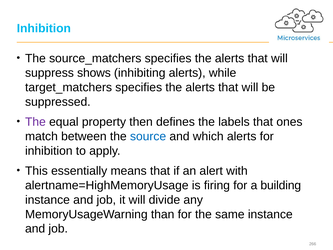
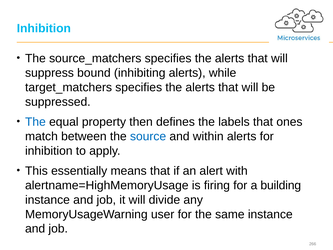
shows: shows -> bound
The at (35, 122) colour: purple -> blue
which: which -> within
than: than -> user
